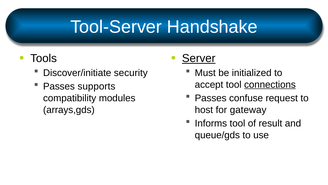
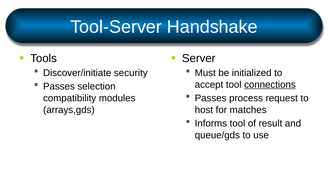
Server underline: present -> none
supports: supports -> selection
confuse: confuse -> process
gateway: gateway -> matches
